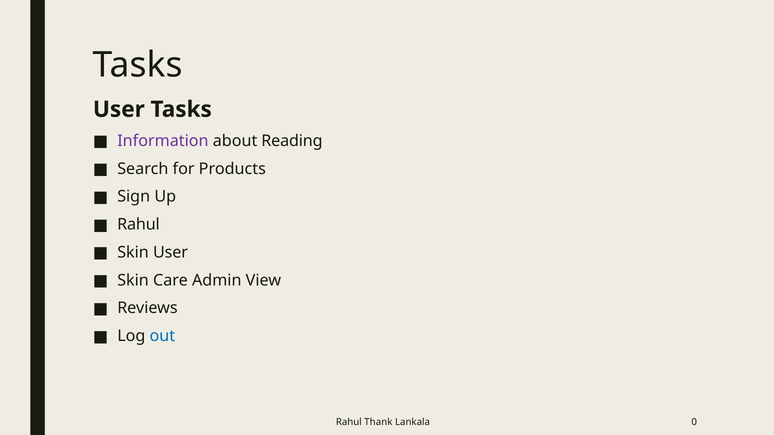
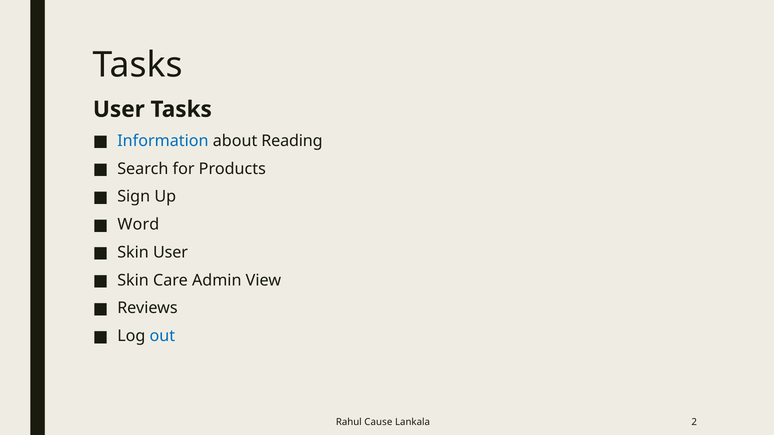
Information colour: purple -> blue
Rahul at (138, 225): Rahul -> Word
Thank: Thank -> Cause
0: 0 -> 2
